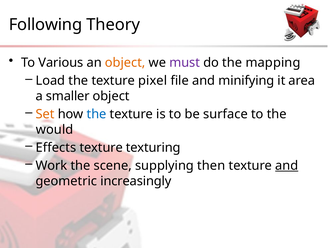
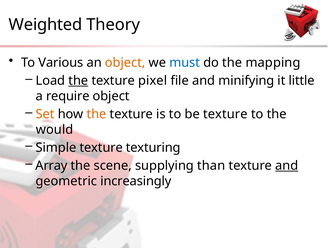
Following: Following -> Weighted
must colour: purple -> blue
the at (78, 80) underline: none -> present
area: area -> little
smaller: smaller -> require
the at (97, 114) colour: blue -> orange
be surface: surface -> texture
Effects: Effects -> Simple
Work: Work -> Array
then: then -> than
